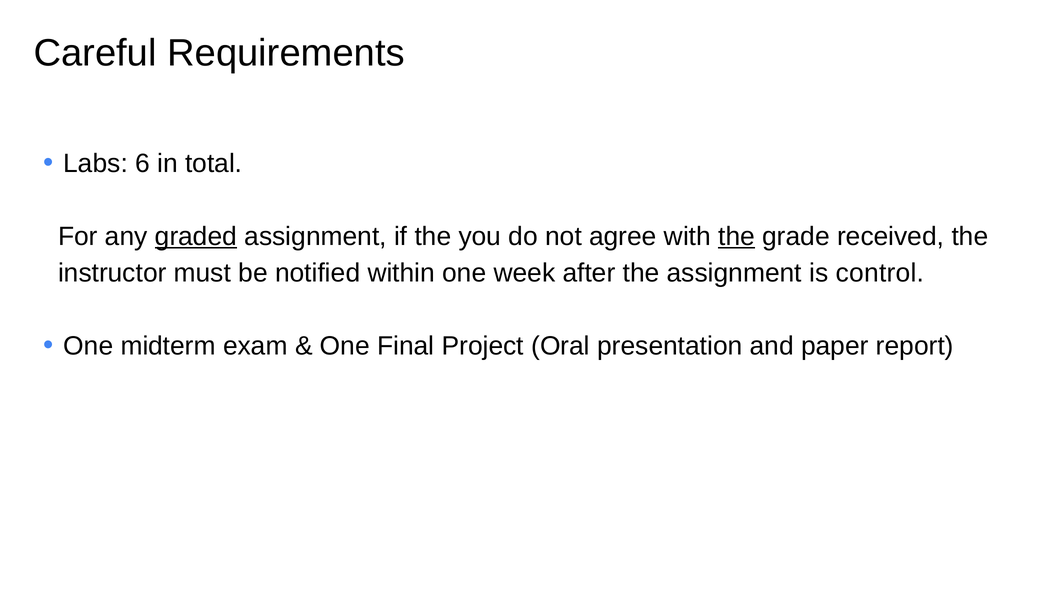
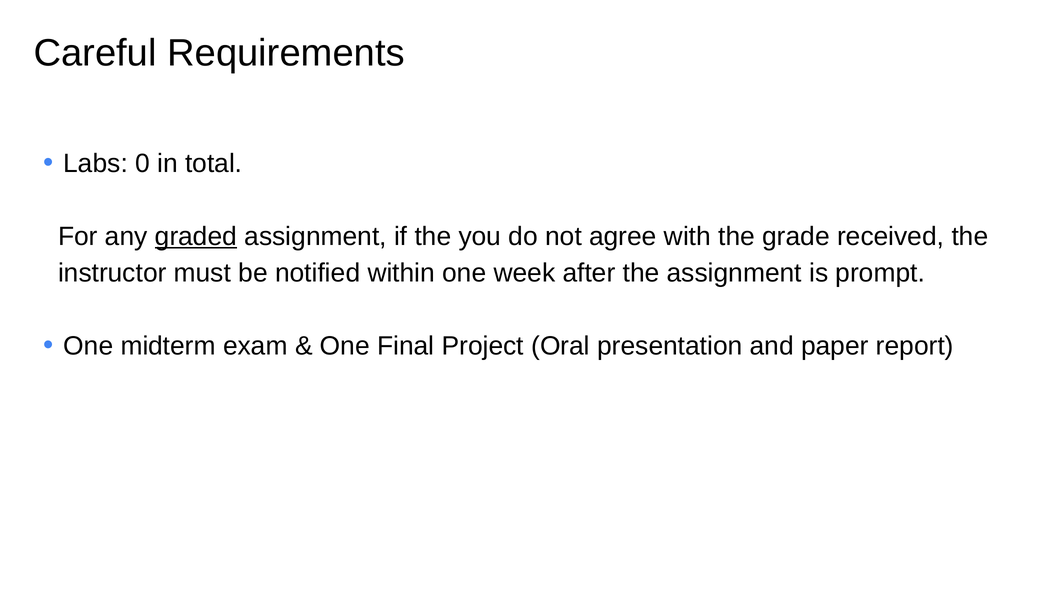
6: 6 -> 0
the at (737, 236) underline: present -> none
control: control -> prompt
